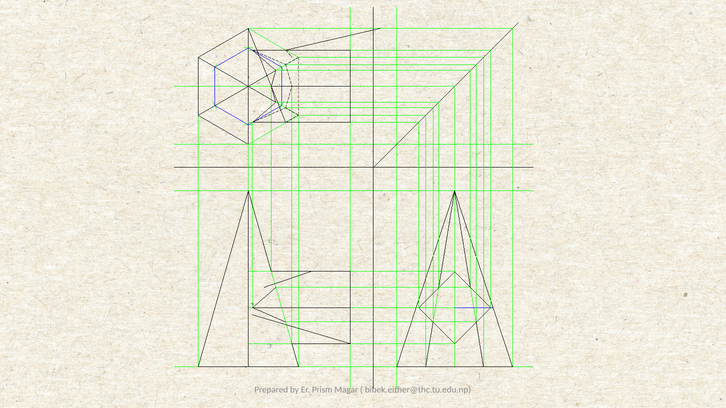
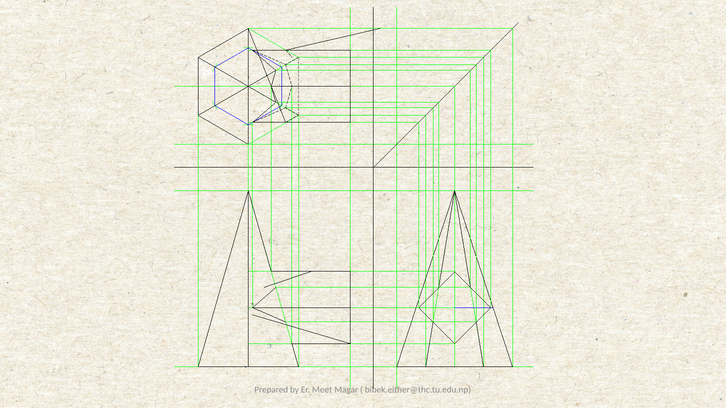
Prism: Prism -> Meet
